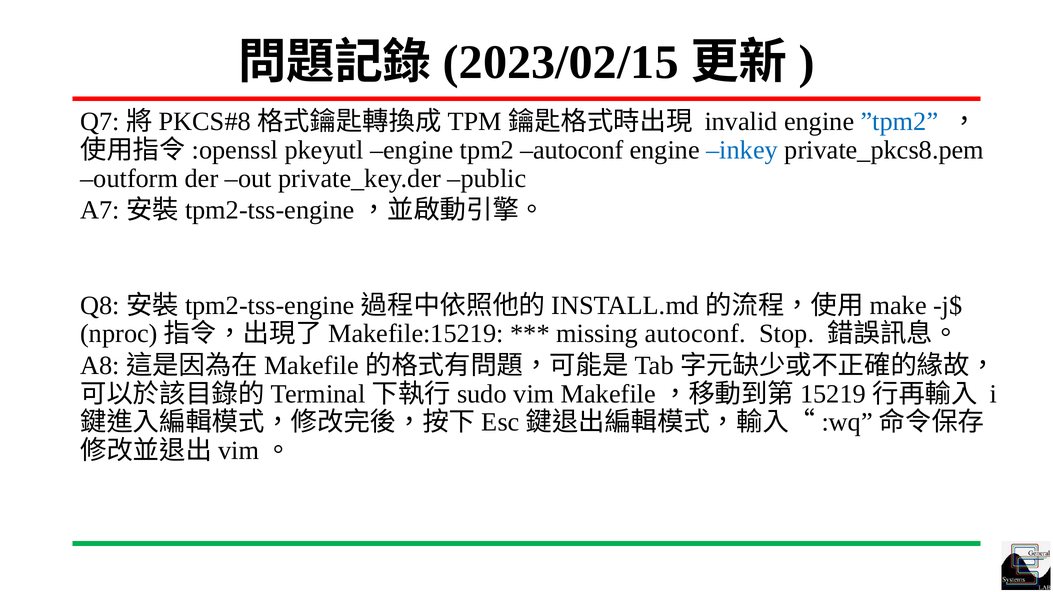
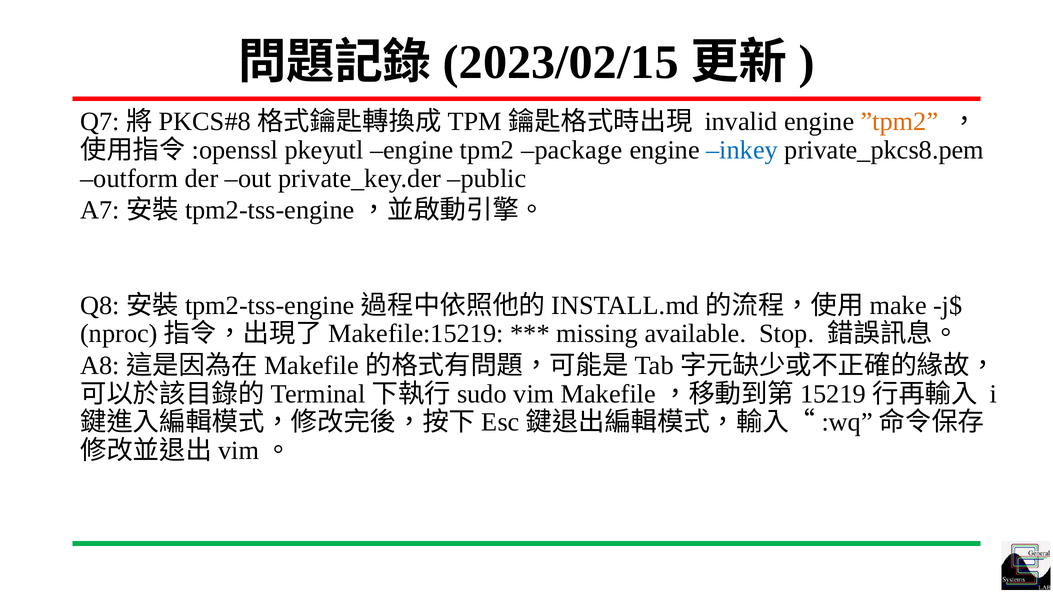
”tpm2 colour: blue -> orange
tpm2 autoconf: autoconf -> package
missing autoconf: autoconf -> available
